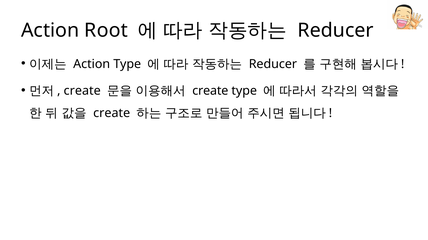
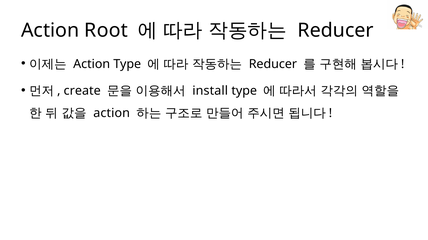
create at (210, 91): create -> install
create at (112, 114): create -> action
